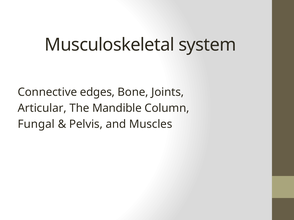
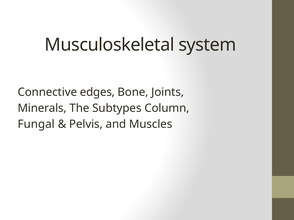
Articular: Articular -> Minerals
Mandible: Mandible -> Subtypes
